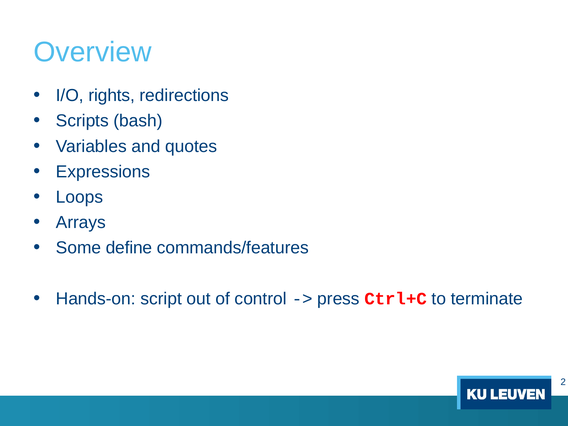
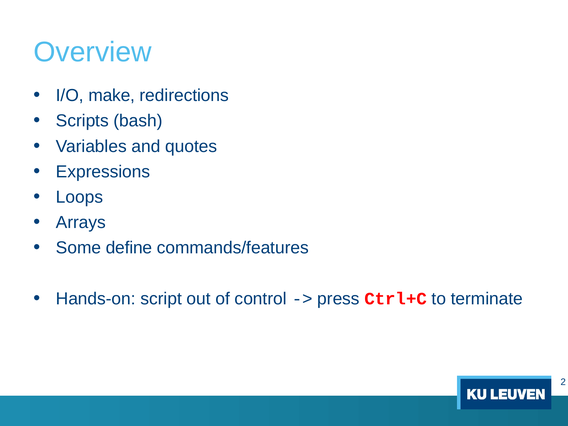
rights: rights -> make
